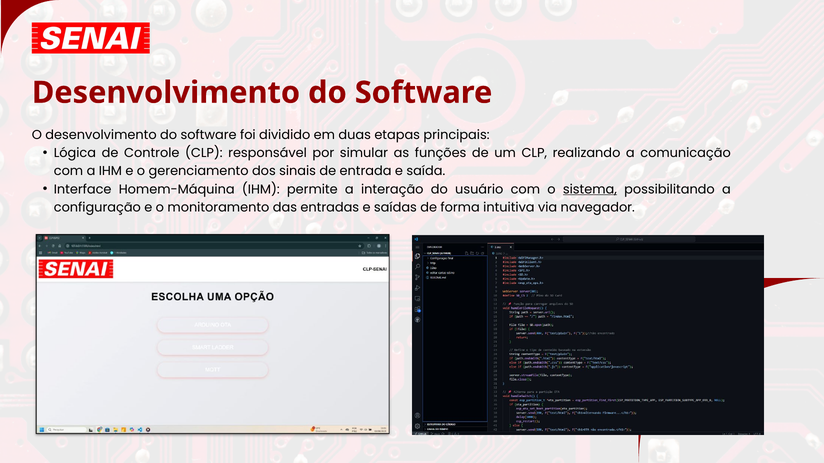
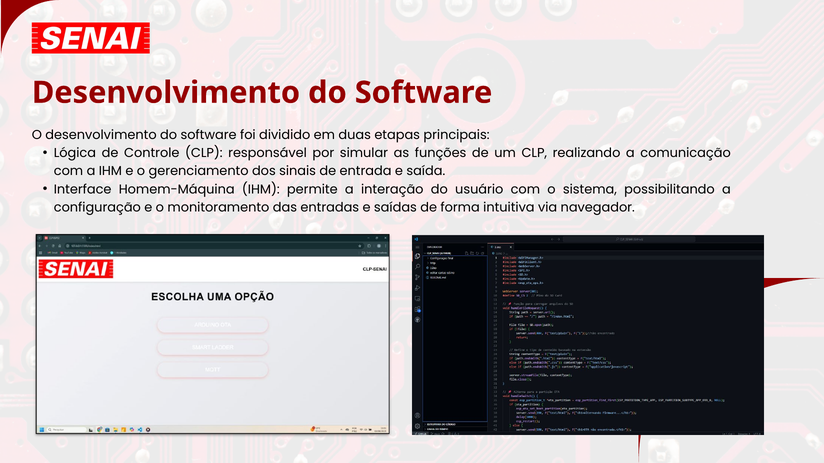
sistema underline: present -> none
